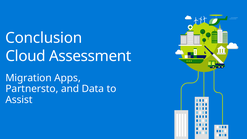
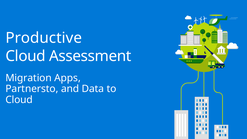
Conclusion: Conclusion -> Productive
Assist at (19, 100): Assist -> Cloud
